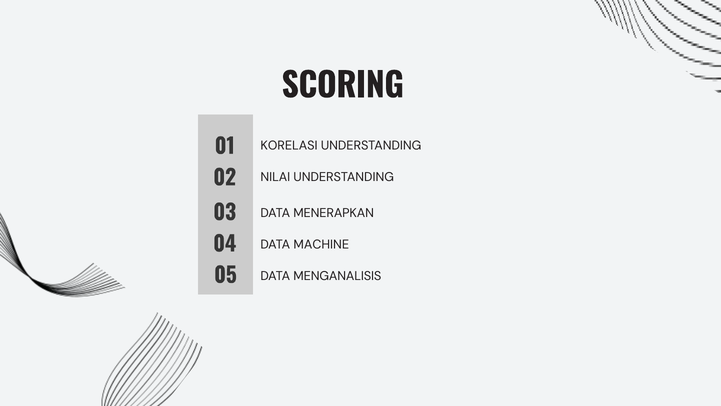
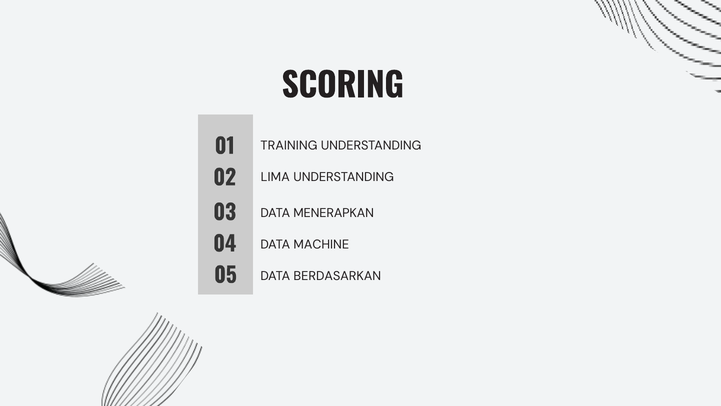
KORELASI: KORELASI -> TRAINING
NILAI: NILAI -> LIMA
MENGANALISIS: MENGANALISIS -> BERDASARKAN
